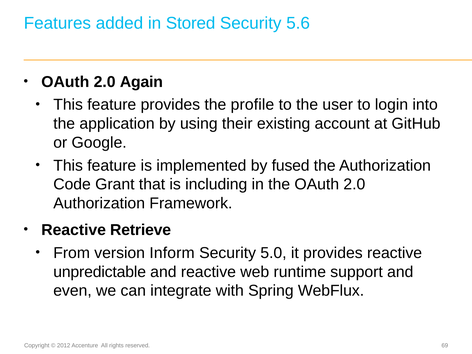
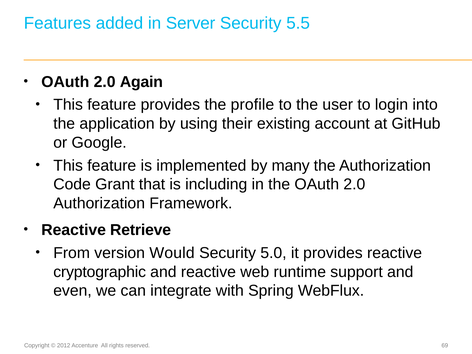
Stored: Stored -> Server
5.6: 5.6 -> 5.5
fused: fused -> many
Inform: Inform -> Would
unpredictable: unpredictable -> cryptographic
